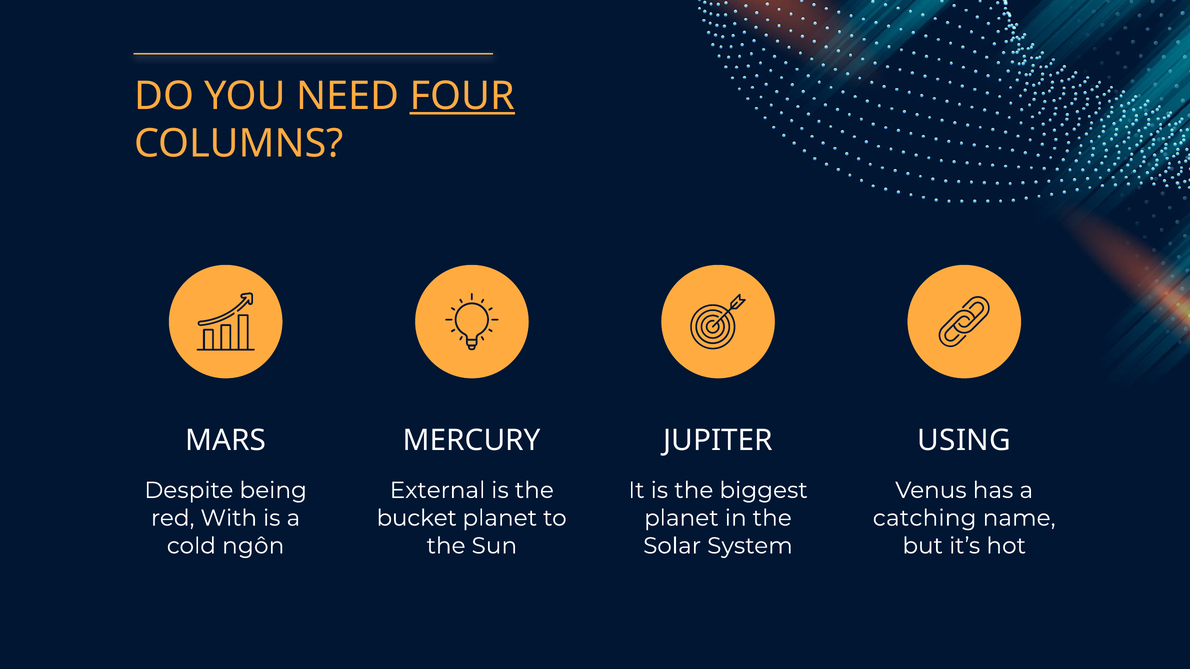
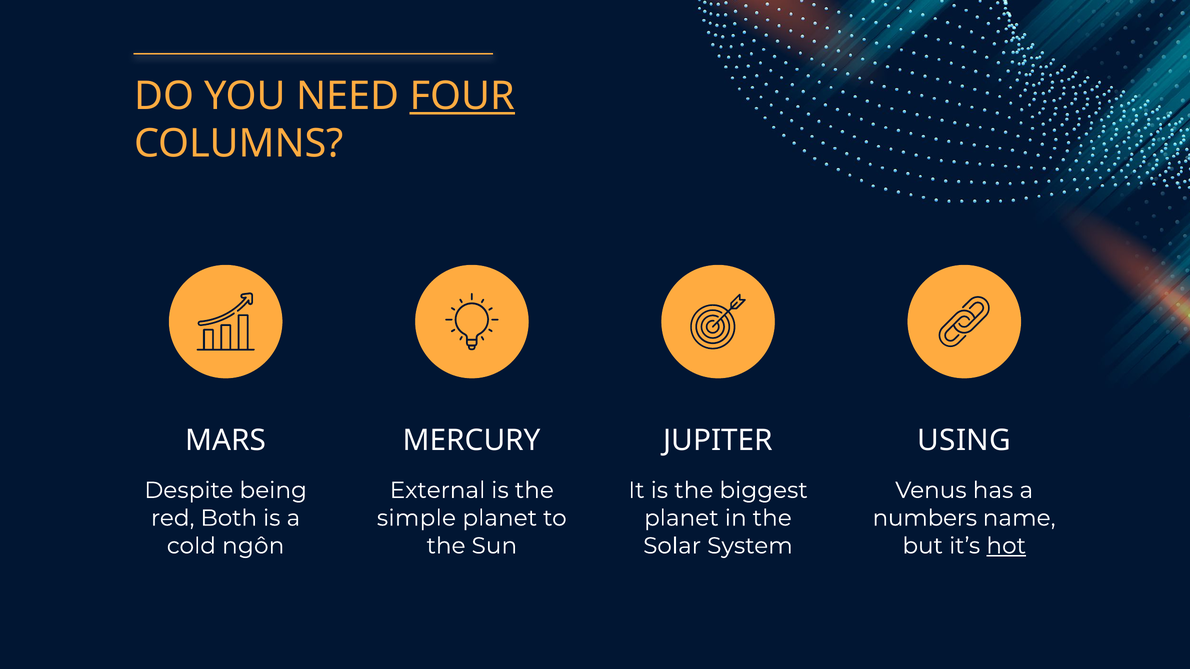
With: With -> Both
bucket: bucket -> simple
catching: catching -> numbers
hot underline: none -> present
